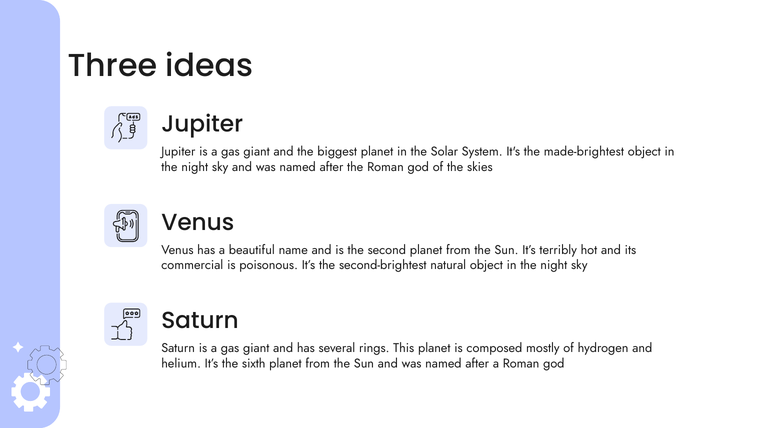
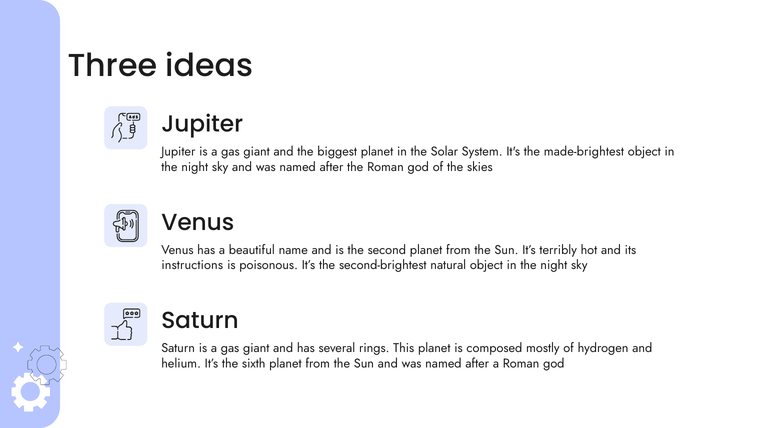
commercial: commercial -> instructions
